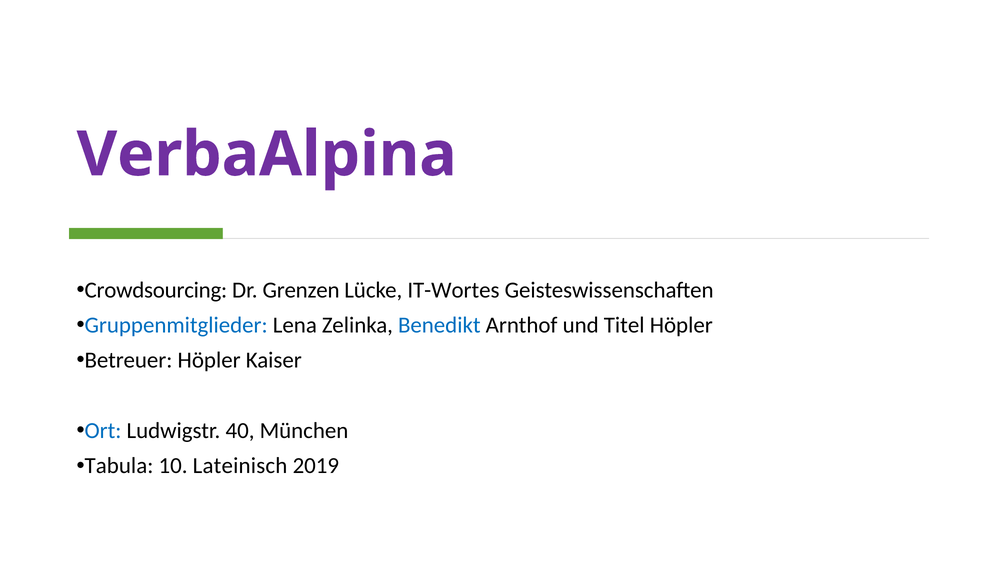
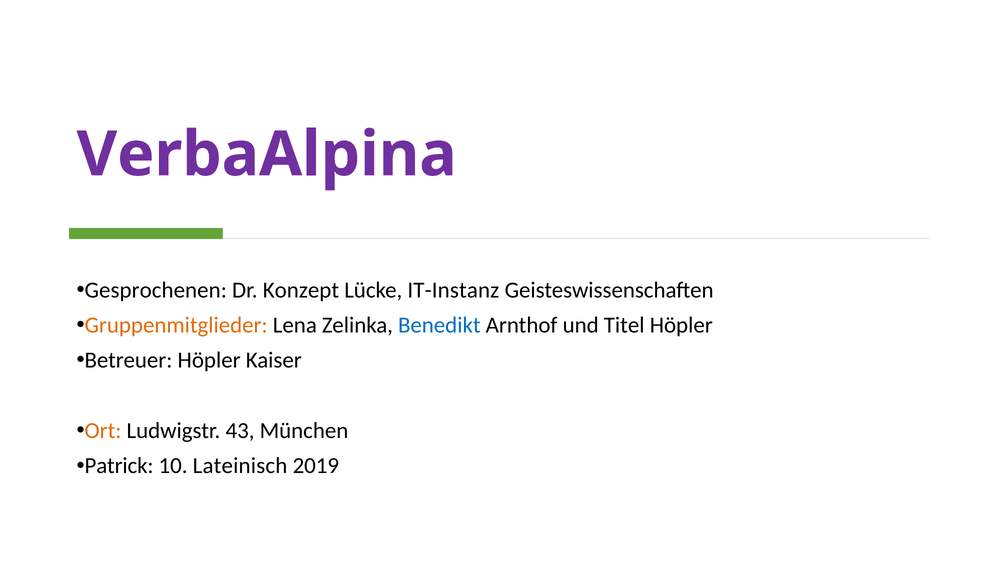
Crowdsourcing: Crowdsourcing -> Gesprochenen
Grenzen: Grenzen -> Konzept
IT-Wortes: IT-Wortes -> IT-Instanz
Gruppenmitglieder colour: blue -> orange
Ort colour: blue -> orange
40: 40 -> 43
Tabula: Tabula -> Patrick
